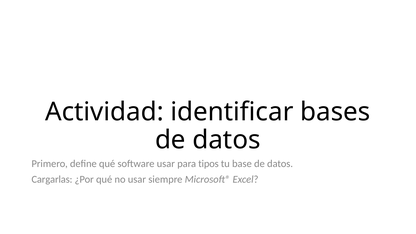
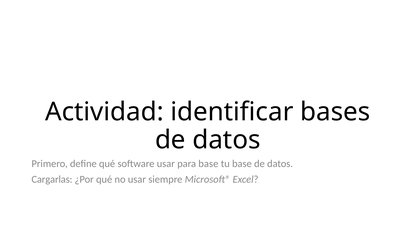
para tipos: tipos -> base
